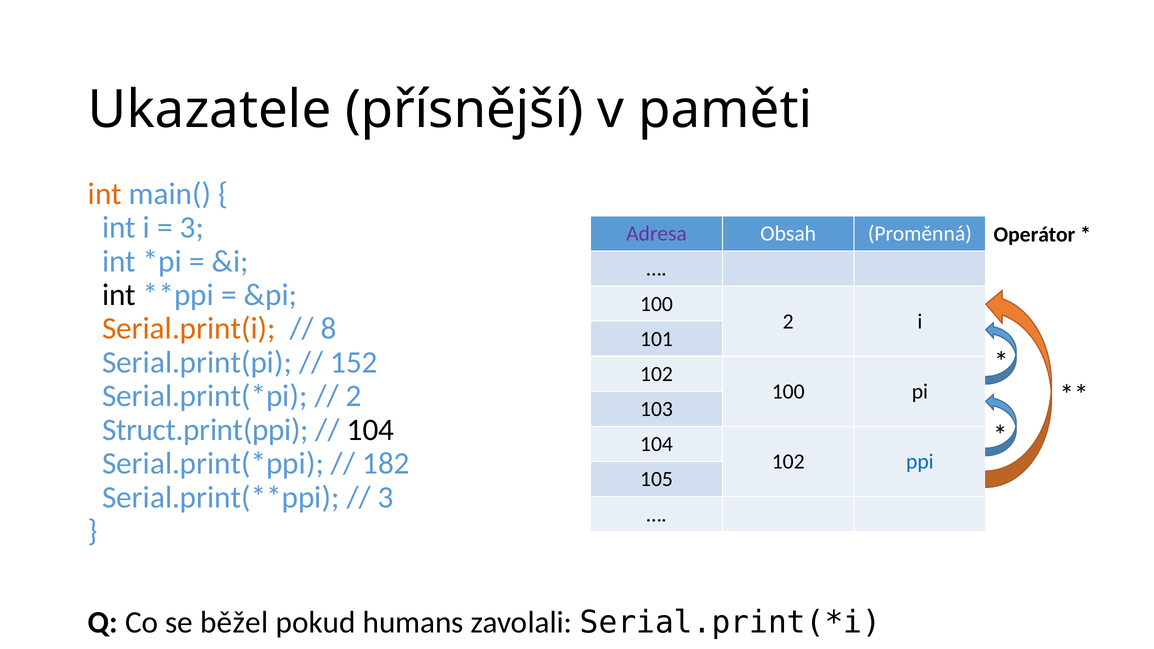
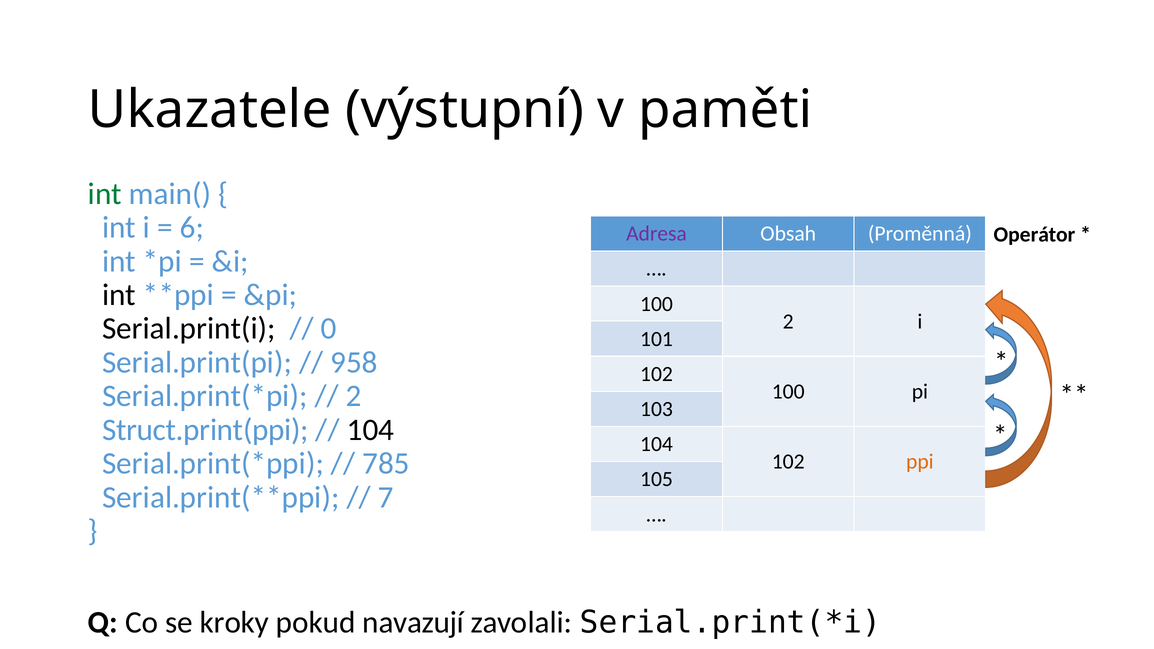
přísnější: přísnější -> výstupní
int at (105, 194) colour: orange -> green
3 at (192, 228): 3 -> 6
Serial.print(i colour: orange -> black
8: 8 -> 0
152: 152 -> 958
182: 182 -> 785
ppi colour: blue -> orange
3 at (386, 497): 3 -> 7
běžel: běžel -> kroky
humans: humans -> navazují
